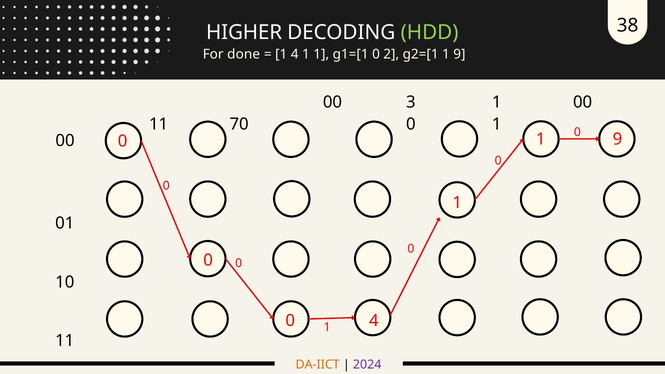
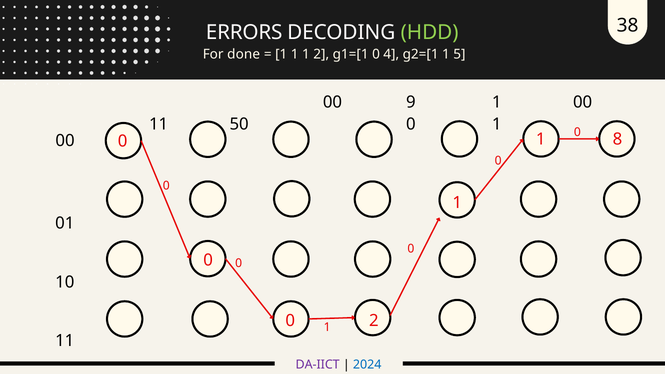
HIGHER: HIGHER -> ERRORS
4 at (295, 54): 4 -> 1
1 at (321, 54): 1 -> 2
2: 2 -> 4
g2=[1 1 9: 9 -> 5
3: 3 -> 9
70: 70 -> 50
9 at (617, 139): 9 -> 8
0 4: 4 -> 2
DA-IICT colour: orange -> purple
2024 colour: purple -> blue
